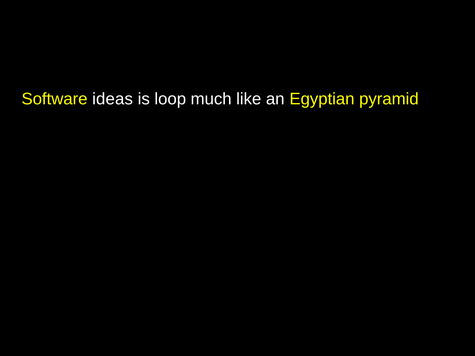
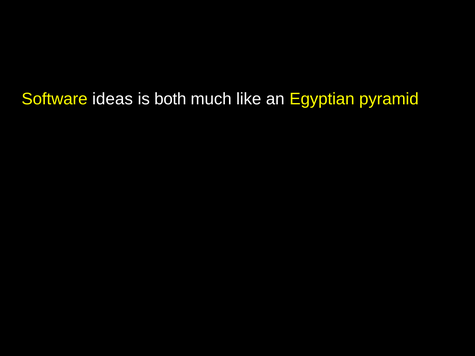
loop: loop -> both
